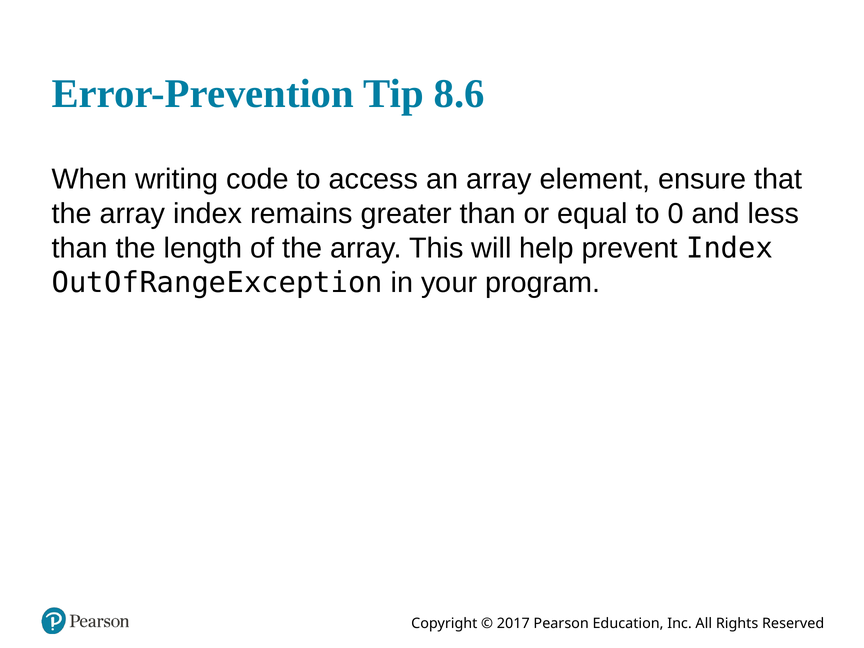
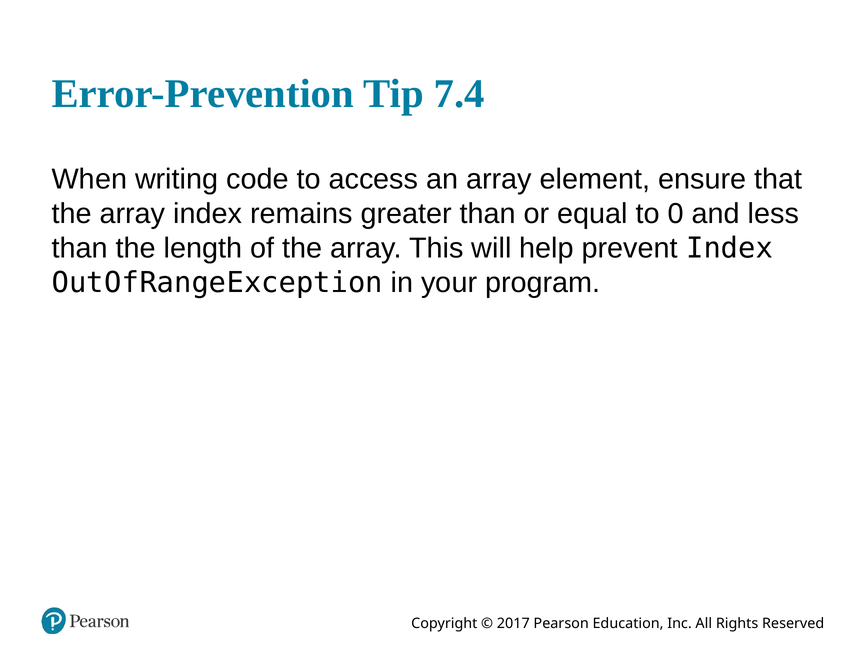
8.6: 8.6 -> 7.4
